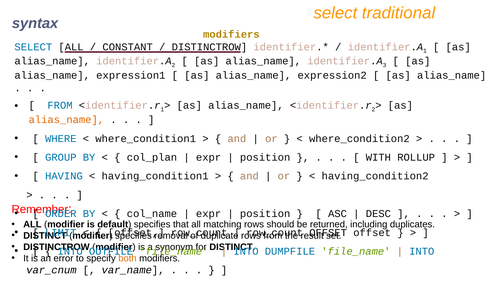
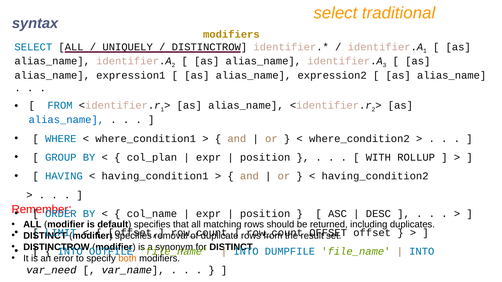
CONSTANT: CONSTANT -> UNIQUELY
alias_name at (66, 120) colour: orange -> blue
var_cnum: var_cnum -> var_need
